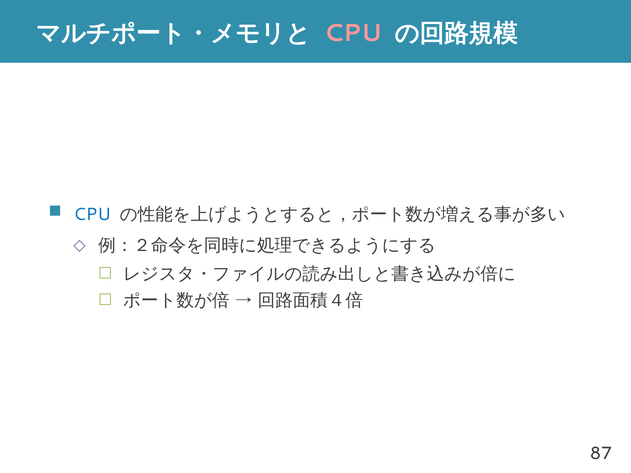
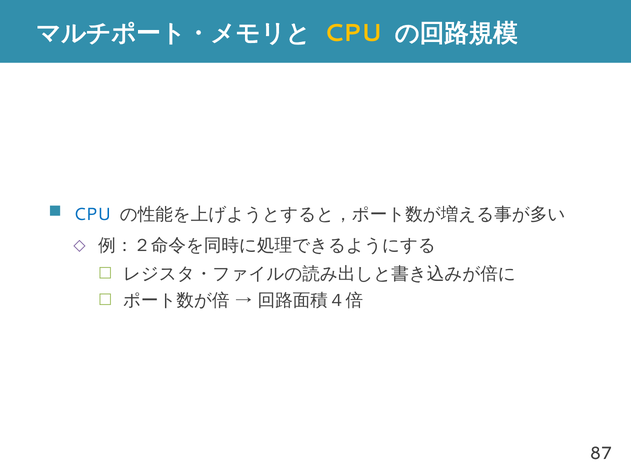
CPU at (353, 33) colour: pink -> yellow
